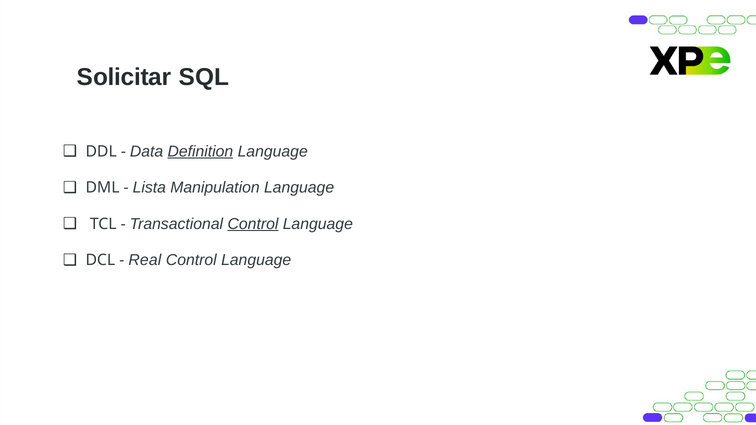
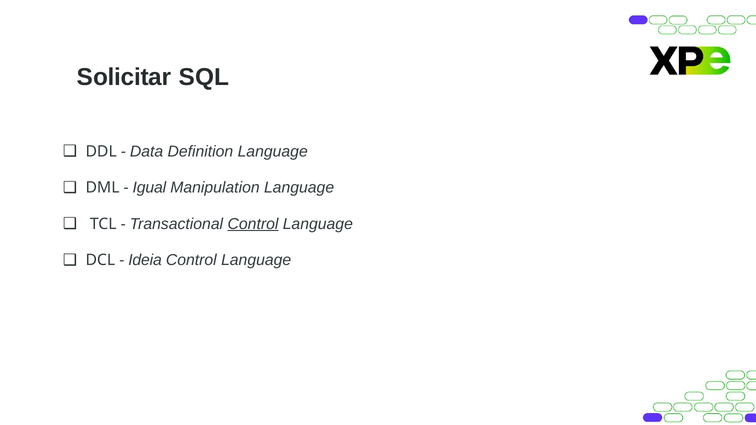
Definition underline: present -> none
Lista: Lista -> Igual
Real: Real -> Ideia
